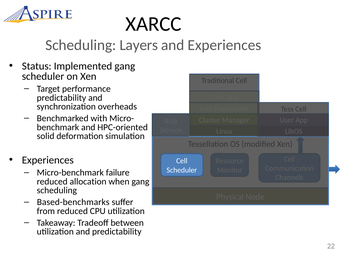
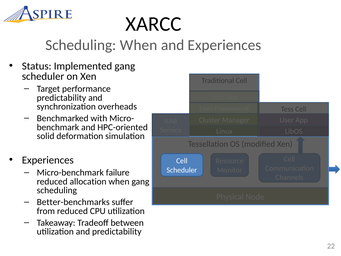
Scheduling Layers: Layers -> When
Based-benchmarks: Based-benchmarks -> Better-benchmarks
